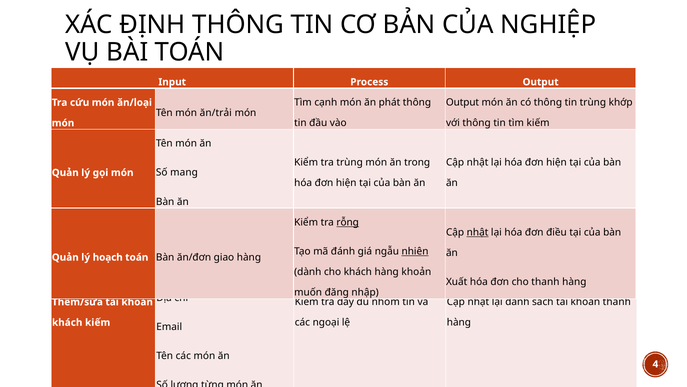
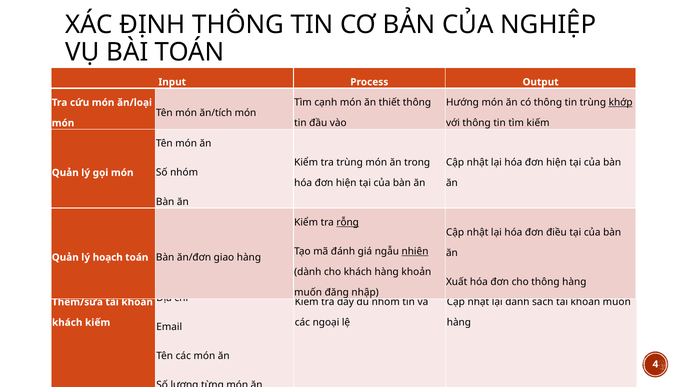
phát: phát -> thiết
Output at (463, 102): Output -> Hướng
khớp underline: none -> present
ăn/trải: ăn/trải -> ăn/tích
Số mang: mang -> nhóm
nhật at (478, 232) underline: present -> none
cho thanh: thanh -> thông
thành at (617, 302): thành -> muốn
